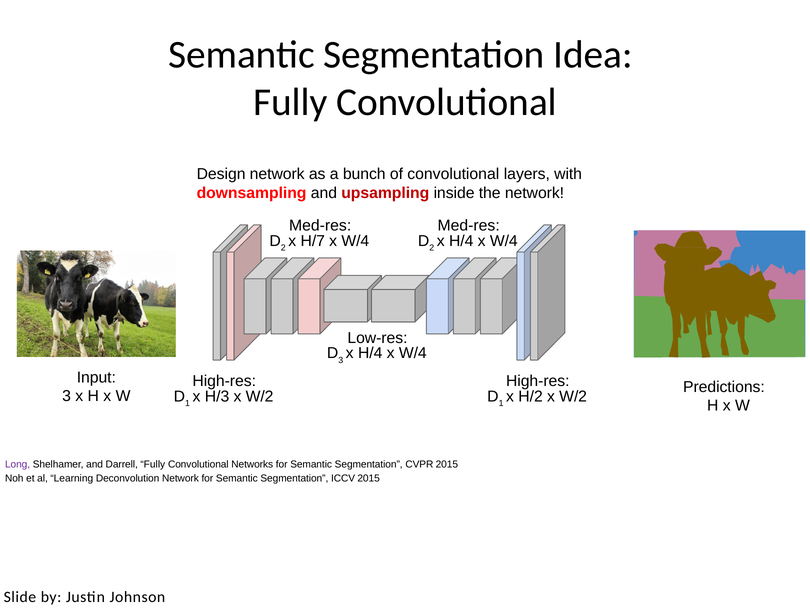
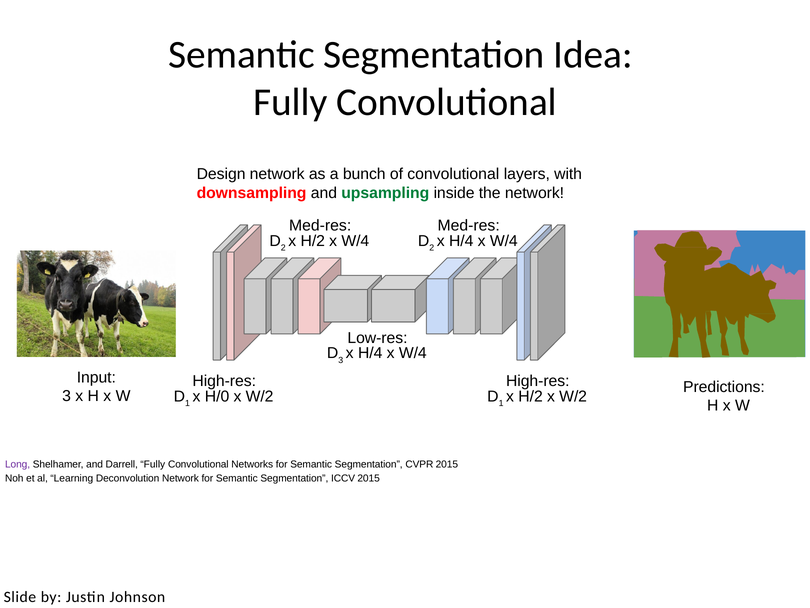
upsampling colour: red -> green
H/7 at (313, 241): H/7 -> H/2
H/3: H/3 -> H/0
